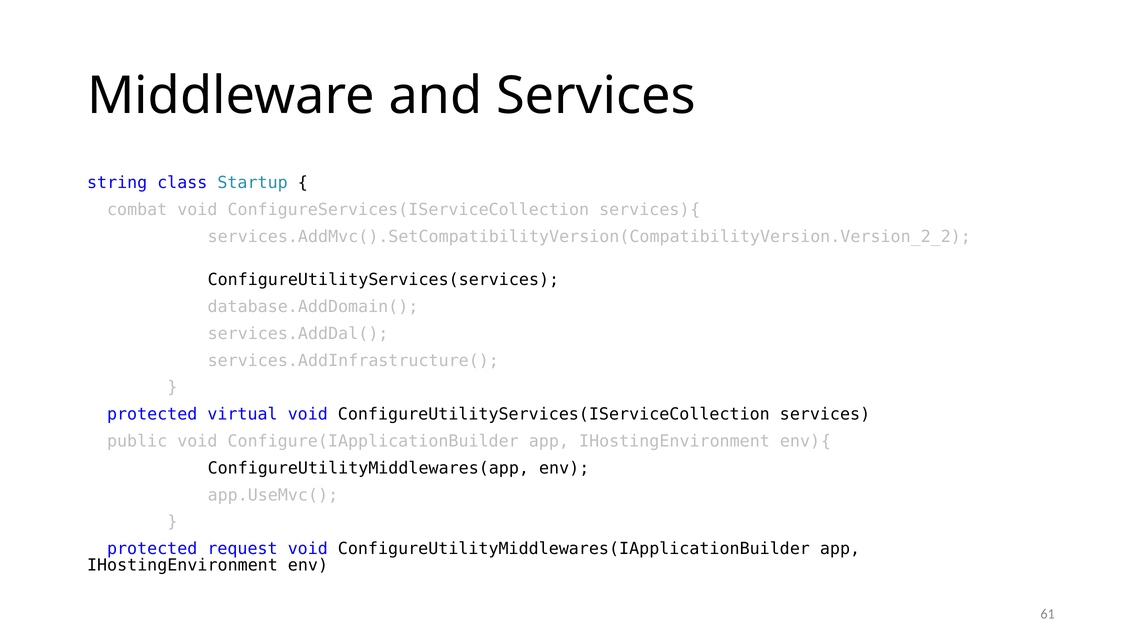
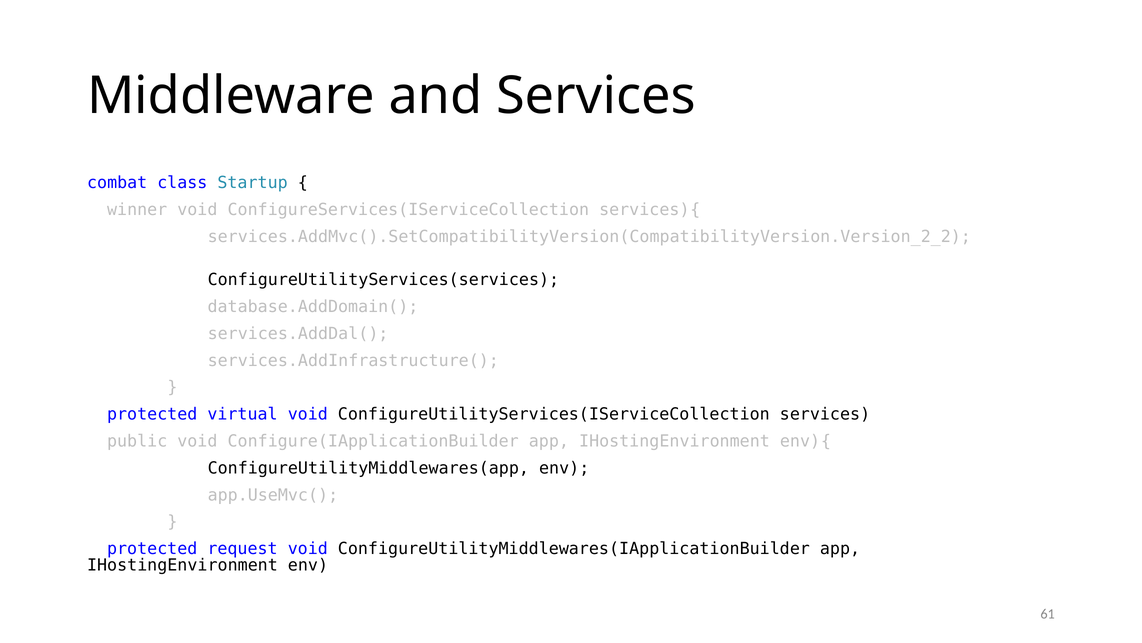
string: string -> combat
combat: combat -> winner
